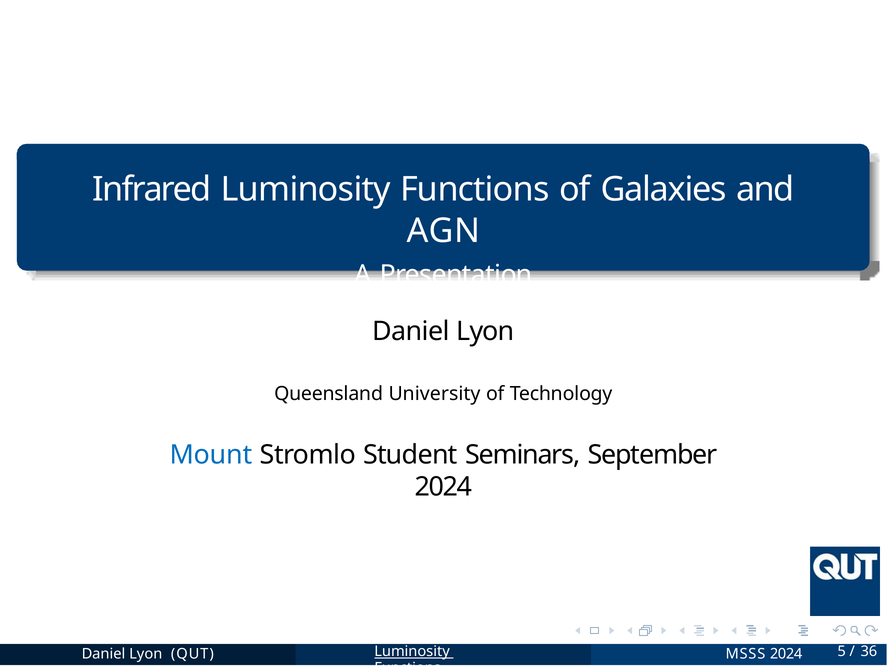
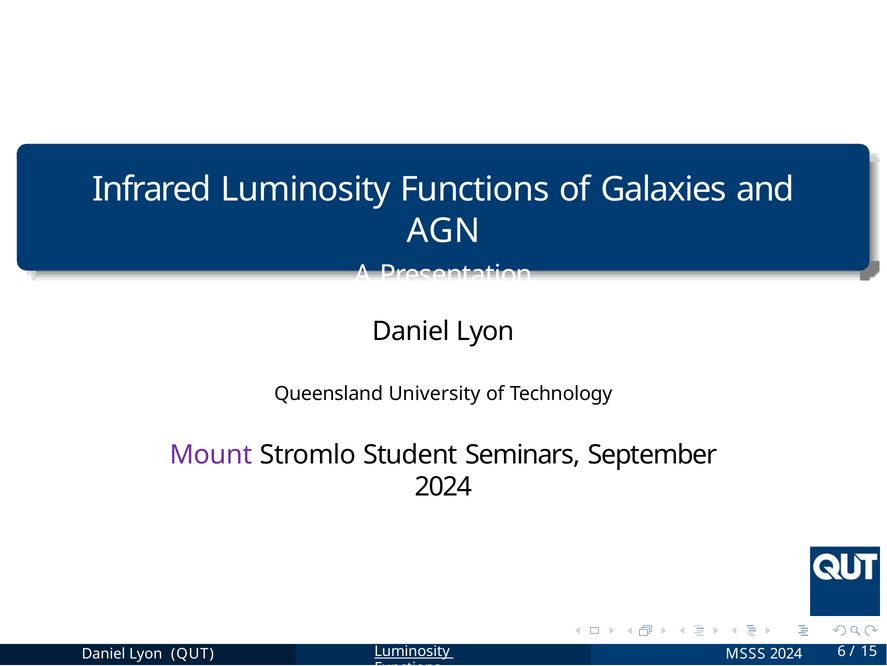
Mount colour: blue -> purple
5: 5 -> 6
36: 36 -> 15
